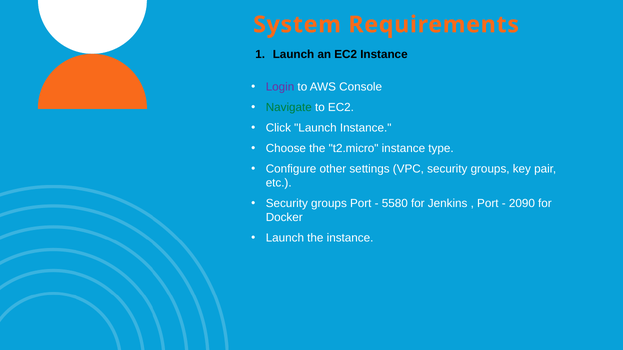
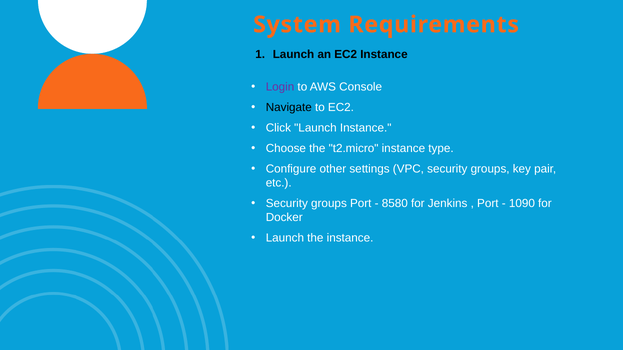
Navigate colour: green -> black
5580: 5580 -> 8580
2090: 2090 -> 1090
